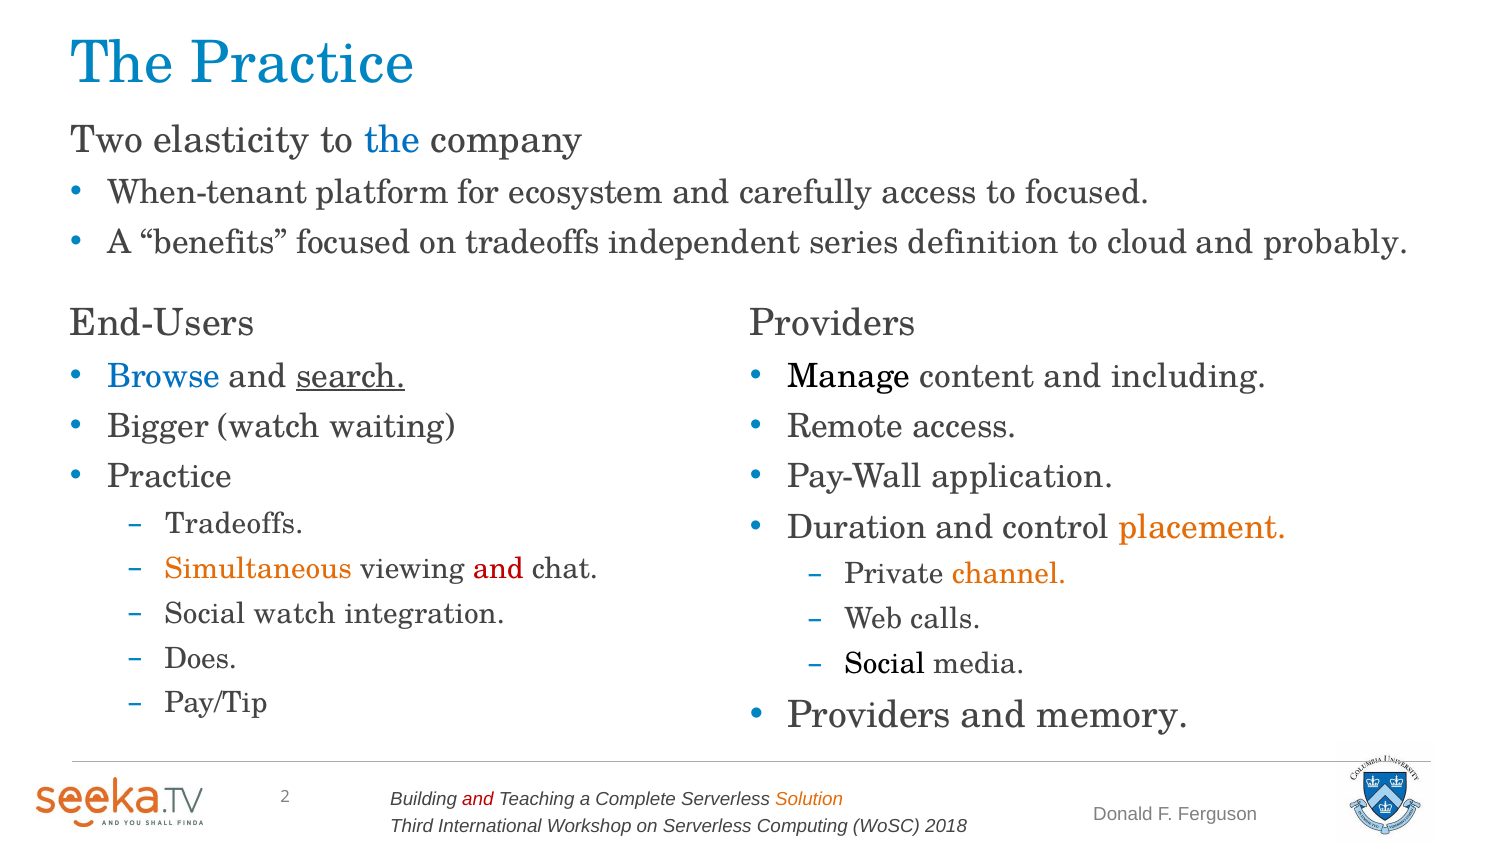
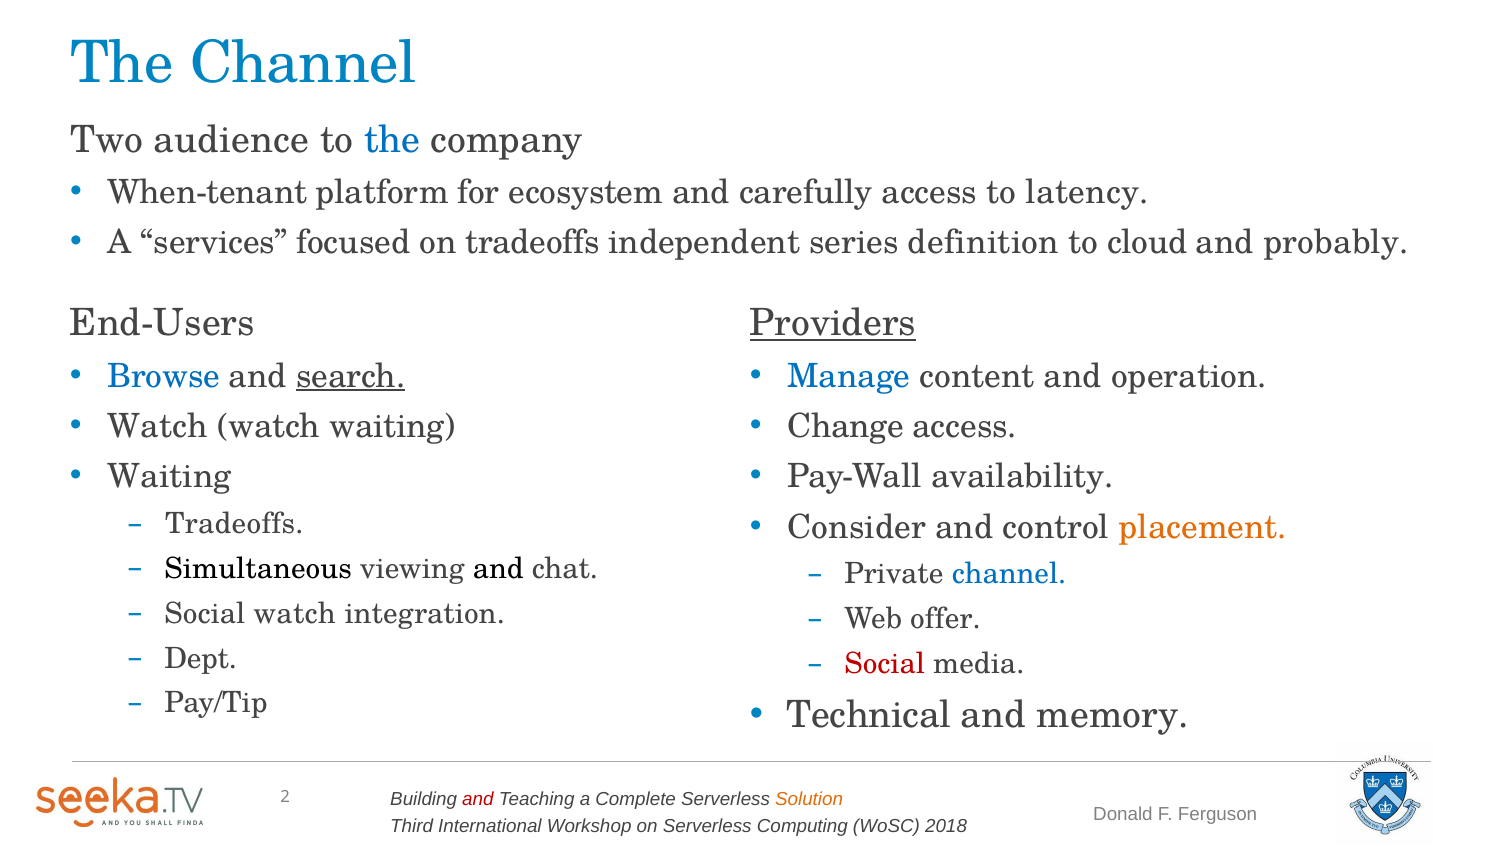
The Practice: Practice -> Channel
elasticity: elasticity -> audience
to focused: focused -> latency
benefits: benefits -> services
Providers at (833, 324) underline: none -> present
Manage colour: black -> blue
including: including -> operation
Bigger at (158, 426): Bigger -> Watch
Remote: Remote -> Change
Practice at (170, 477): Practice -> Waiting
application: application -> availability
Duration: Duration -> Consider
Simultaneous colour: orange -> black
and at (498, 569) colour: red -> black
channel at (1009, 574) colour: orange -> blue
calls: calls -> offer
Does: Does -> Dept
Social at (885, 664) colour: black -> red
Providers at (869, 715): Providers -> Technical
